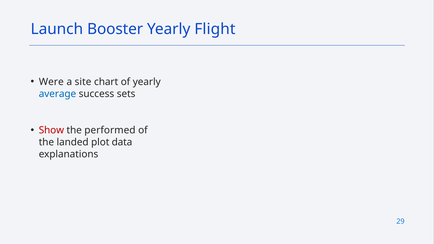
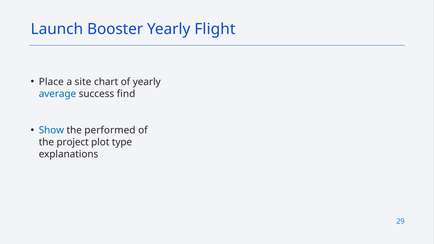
Were: Were -> Place
sets: sets -> find
Show colour: red -> blue
landed: landed -> project
data: data -> type
